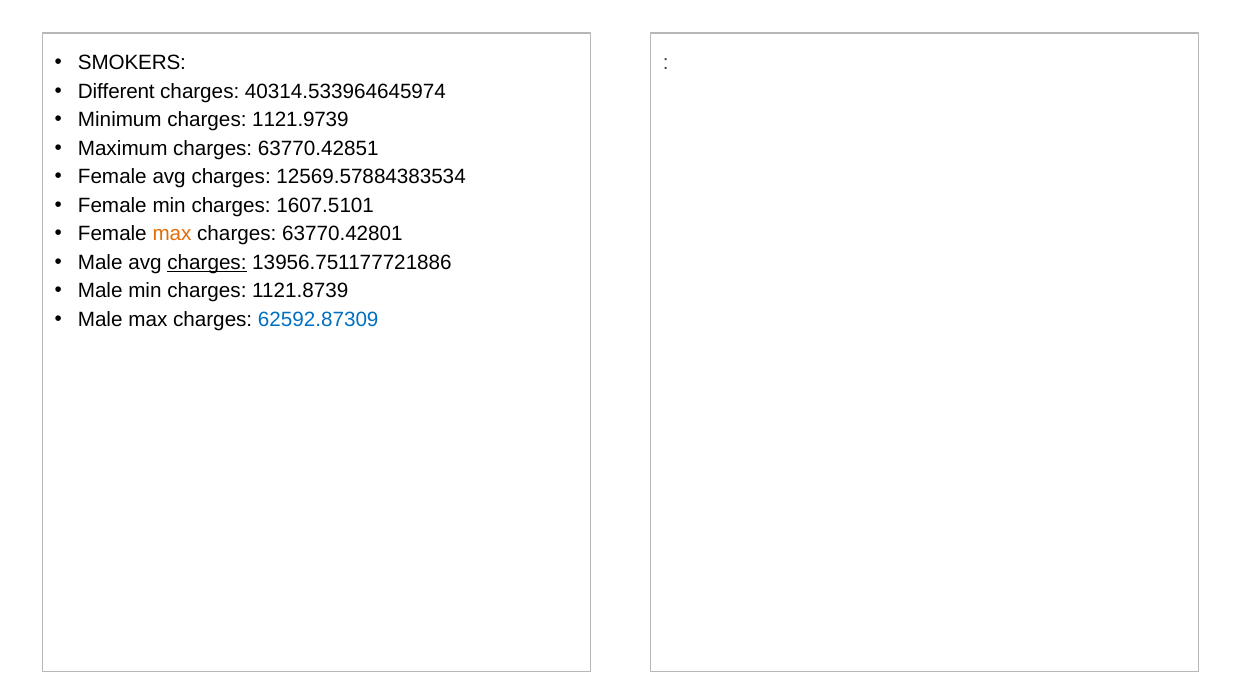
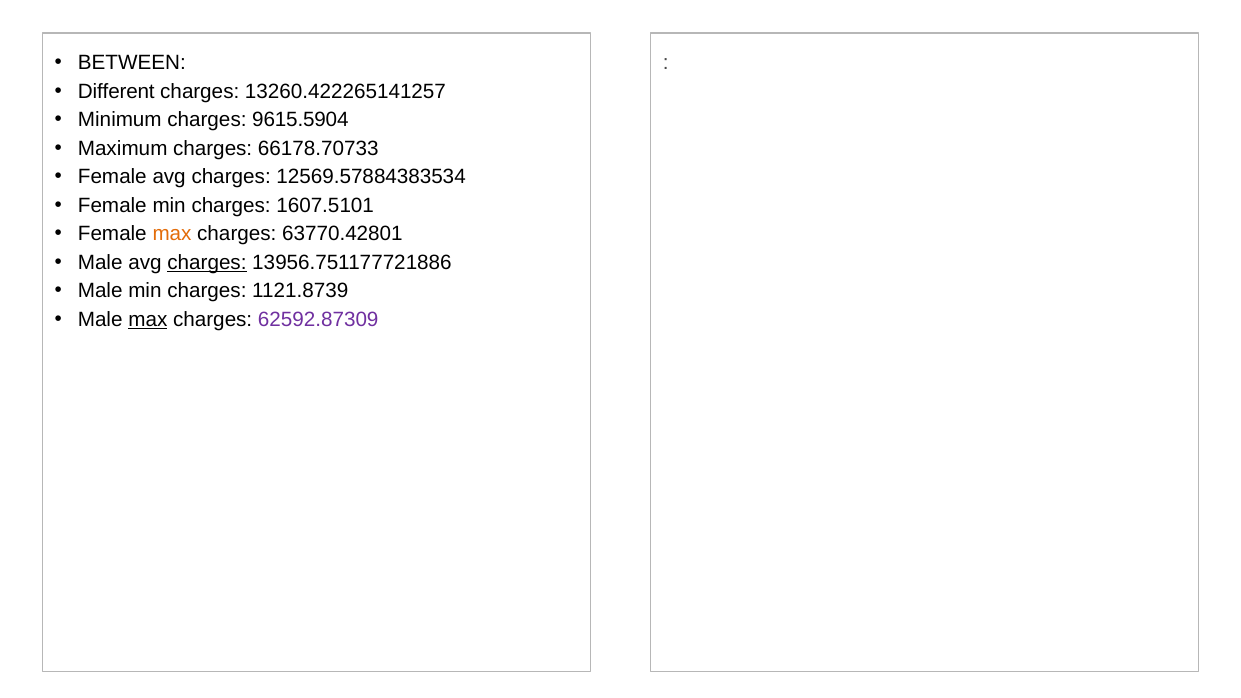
SMOKERS: SMOKERS -> BETWEEN
40314.533964645974: 40314.533964645974 -> 13260.422265141257
1121.9739: 1121.9739 -> 9615.5904
63770.42851: 63770.42851 -> 66178.70733
max at (148, 320) underline: none -> present
62592.87309 colour: blue -> purple
